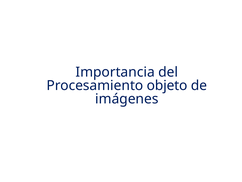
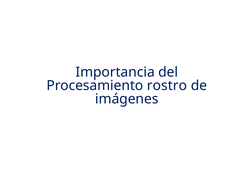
objeto: objeto -> rostro
